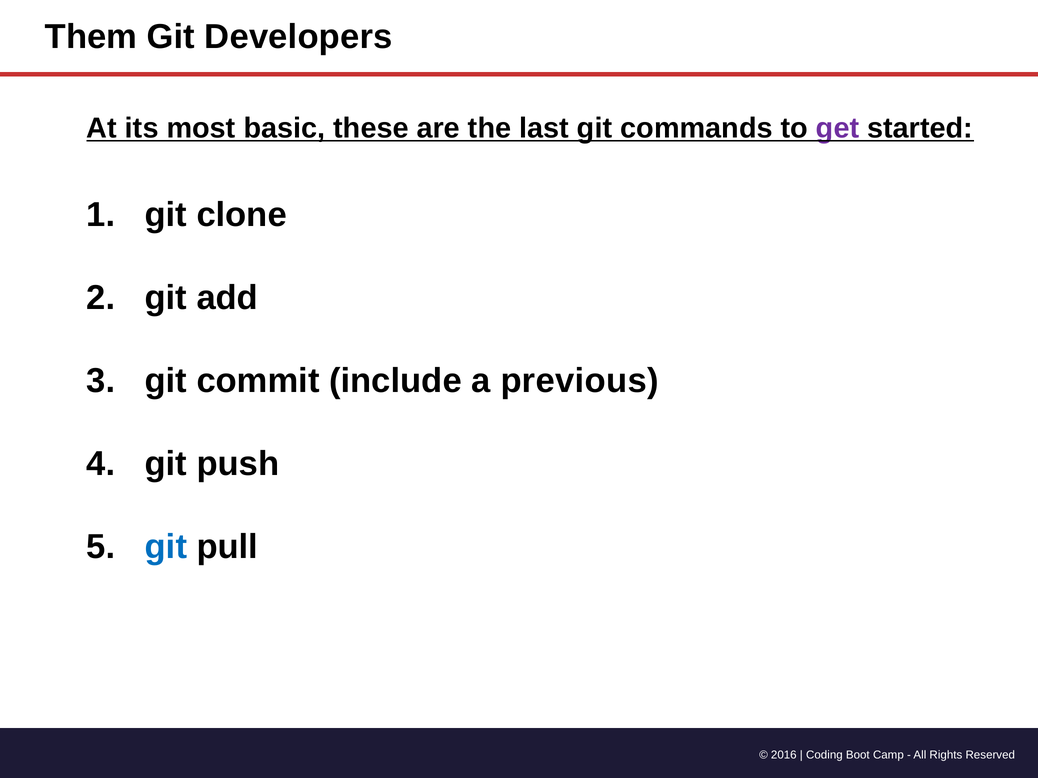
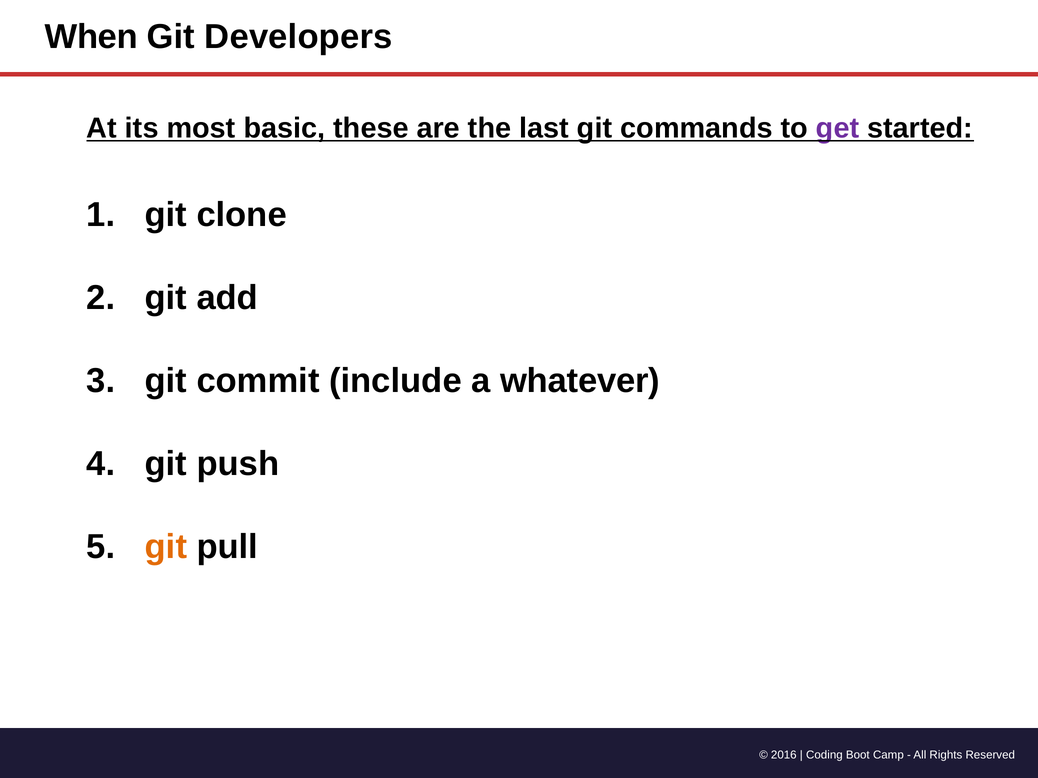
Them: Them -> When
previous: previous -> whatever
git at (166, 547) colour: blue -> orange
